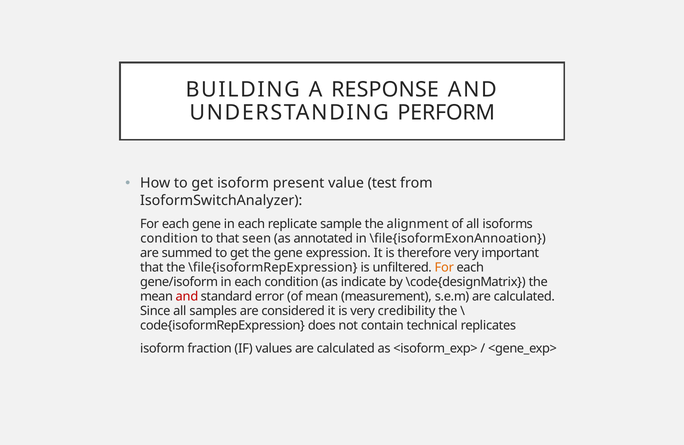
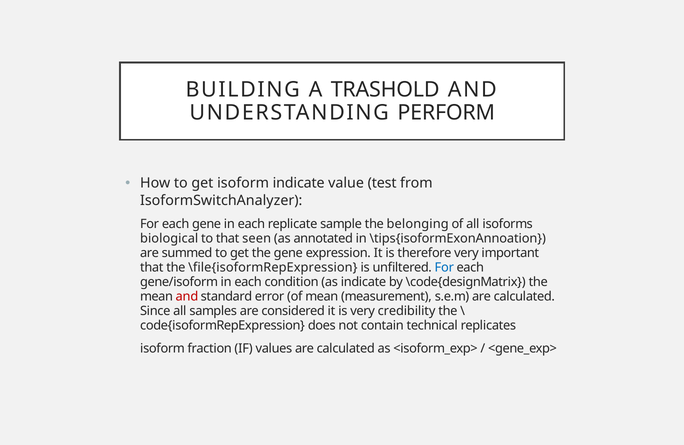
RESPONSE: RESPONSE -> TRASHOLD
isoform present: present -> indicate
alignment: alignment -> belonging
condition at (169, 239): condition -> biological
\file{isoformExonAnnoation: \file{isoformExonAnnoation -> \tips{isoformExonAnnoation
For at (444, 268) colour: orange -> blue
